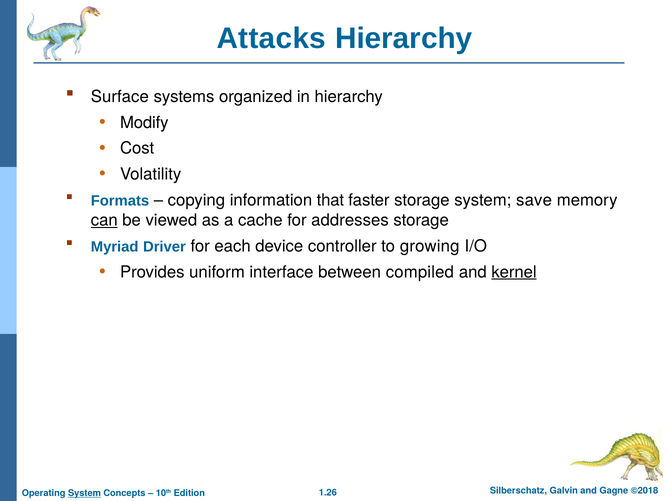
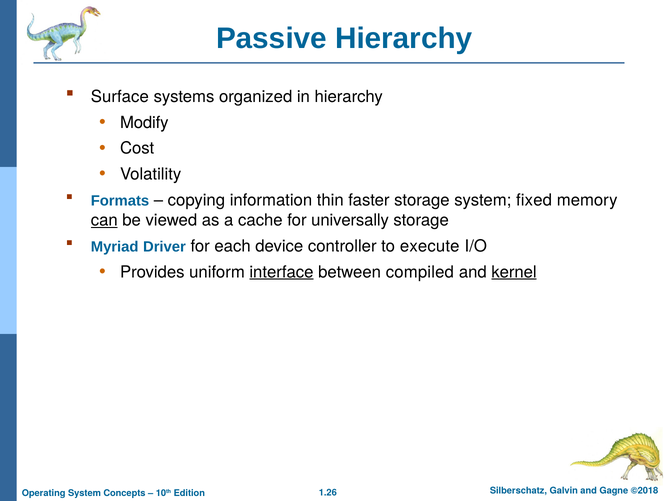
Attacks: Attacks -> Passive
that: that -> thin
save: save -> fixed
addresses: addresses -> universally
growing: growing -> execute
interface underline: none -> present
System at (84, 494) underline: present -> none
